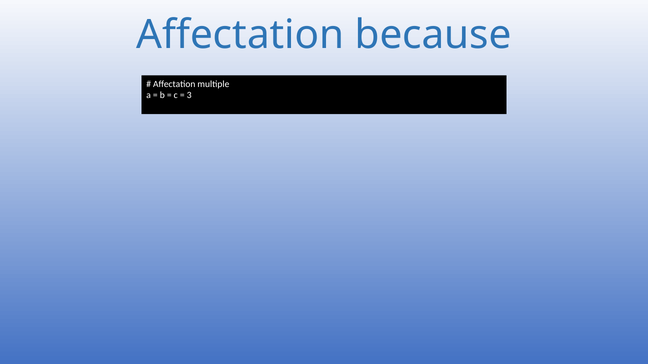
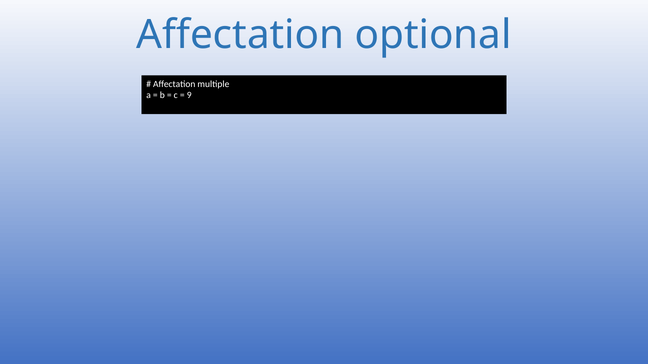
because: because -> optional
3: 3 -> 9
